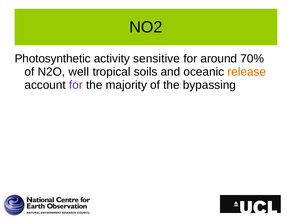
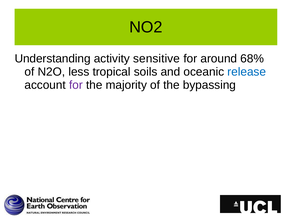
Photosynthetic: Photosynthetic -> Understanding
70%: 70% -> 68%
well: well -> less
release colour: orange -> blue
